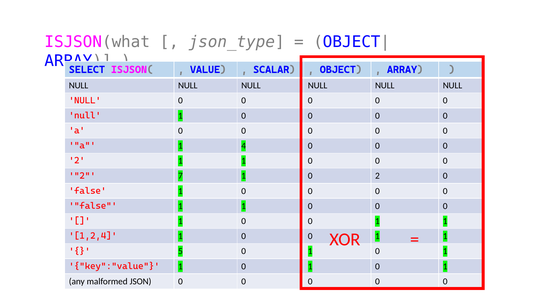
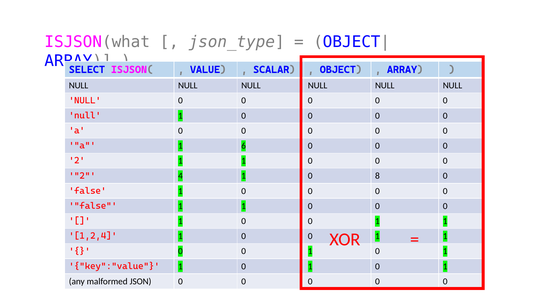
4: 4 -> 6
7: 7 -> 4
1 0 2: 2 -> 8
5 at (180, 252): 5 -> 0
